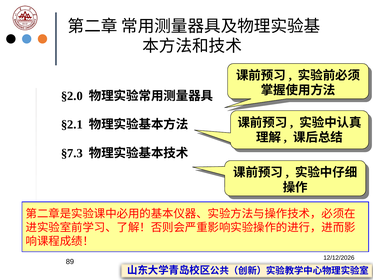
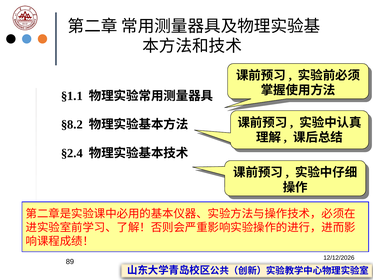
§2.0: §2.0 -> §1.1
§2.1: §2.1 -> §8.2
§7.3: §7.3 -> §2.4
